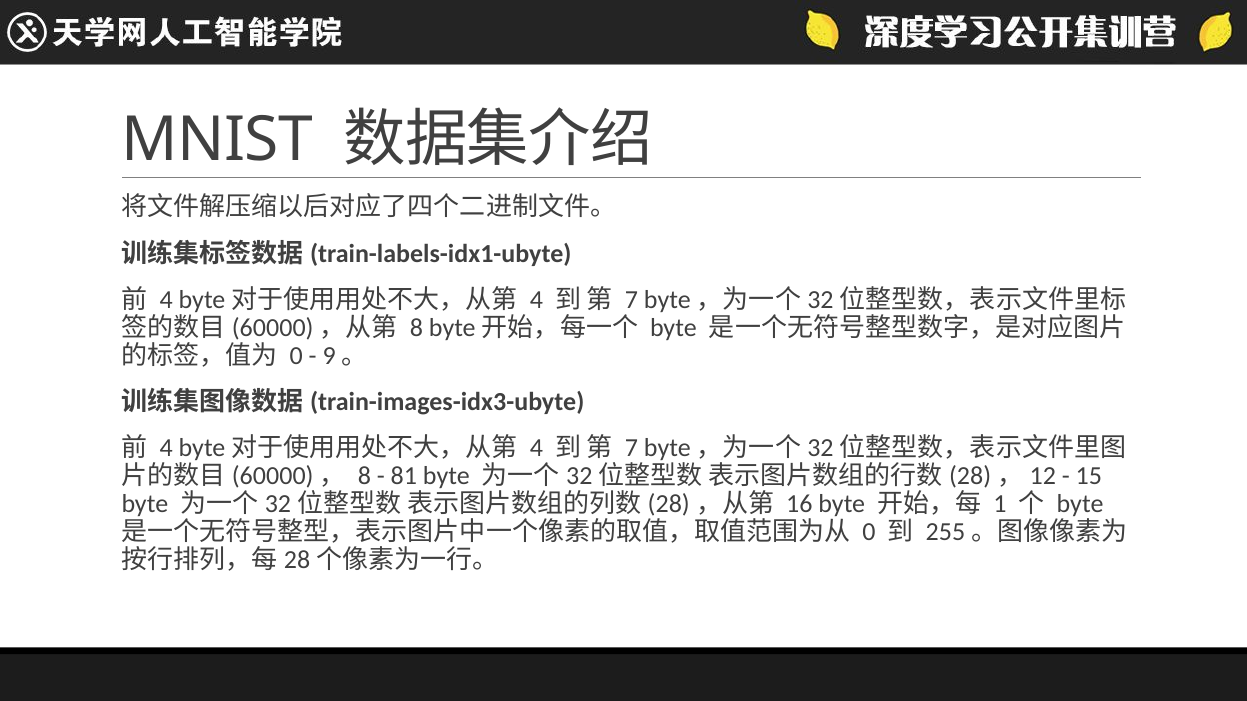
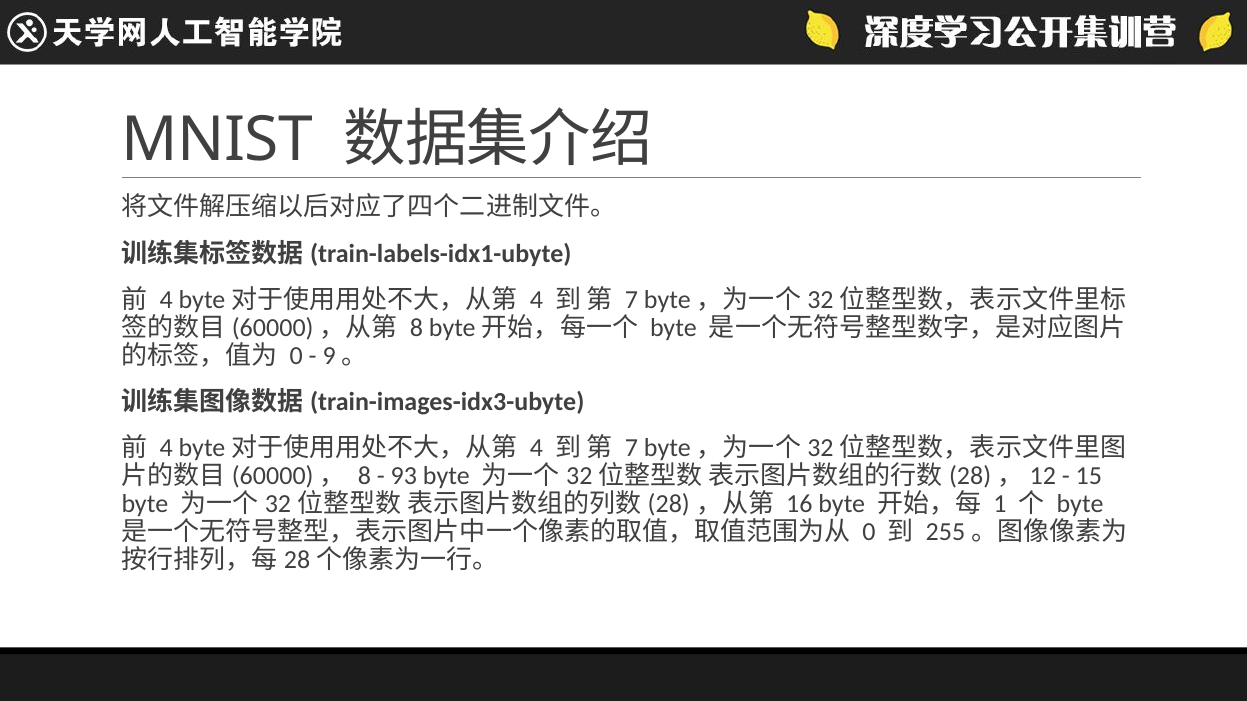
81: 81 -> 93
